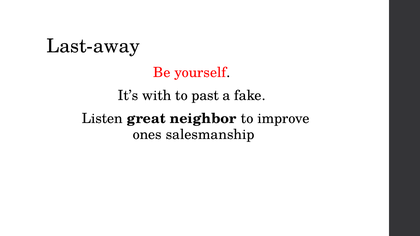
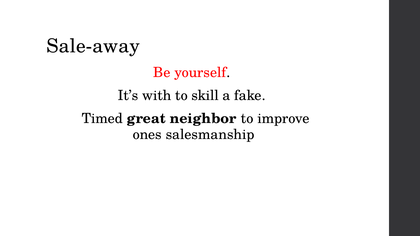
Last-away: Last-away -> Sale-away
past: past -> skill
Listen: Listen -> Timed
